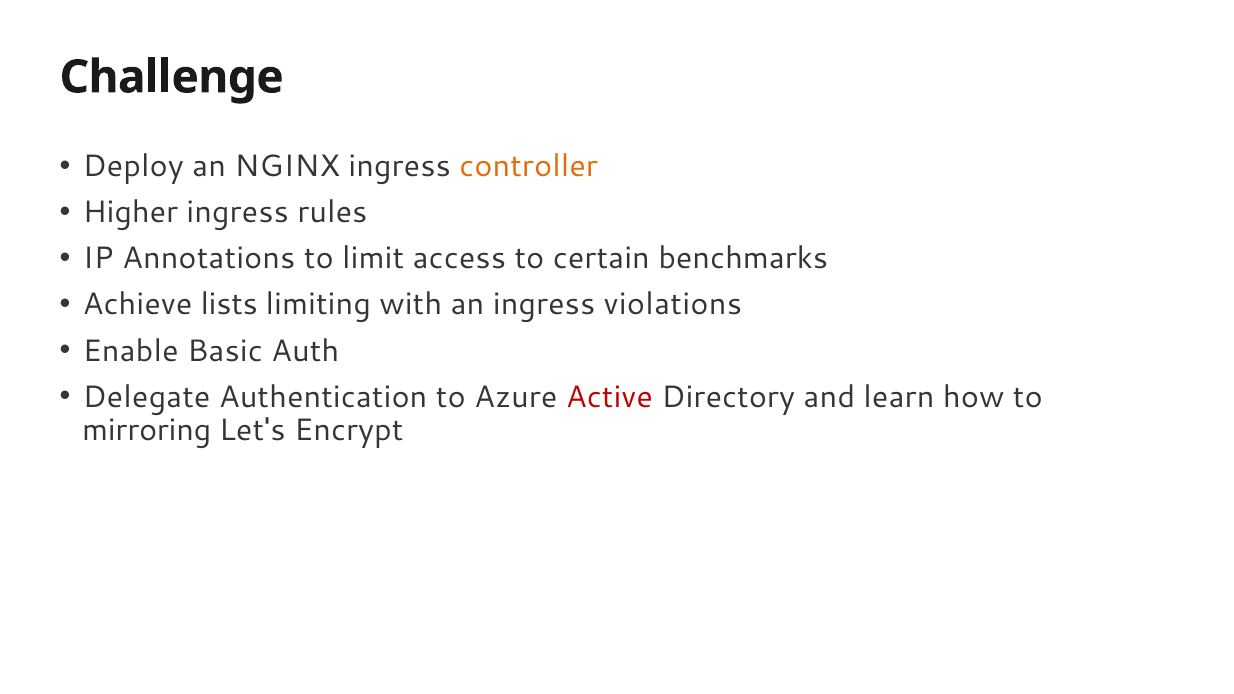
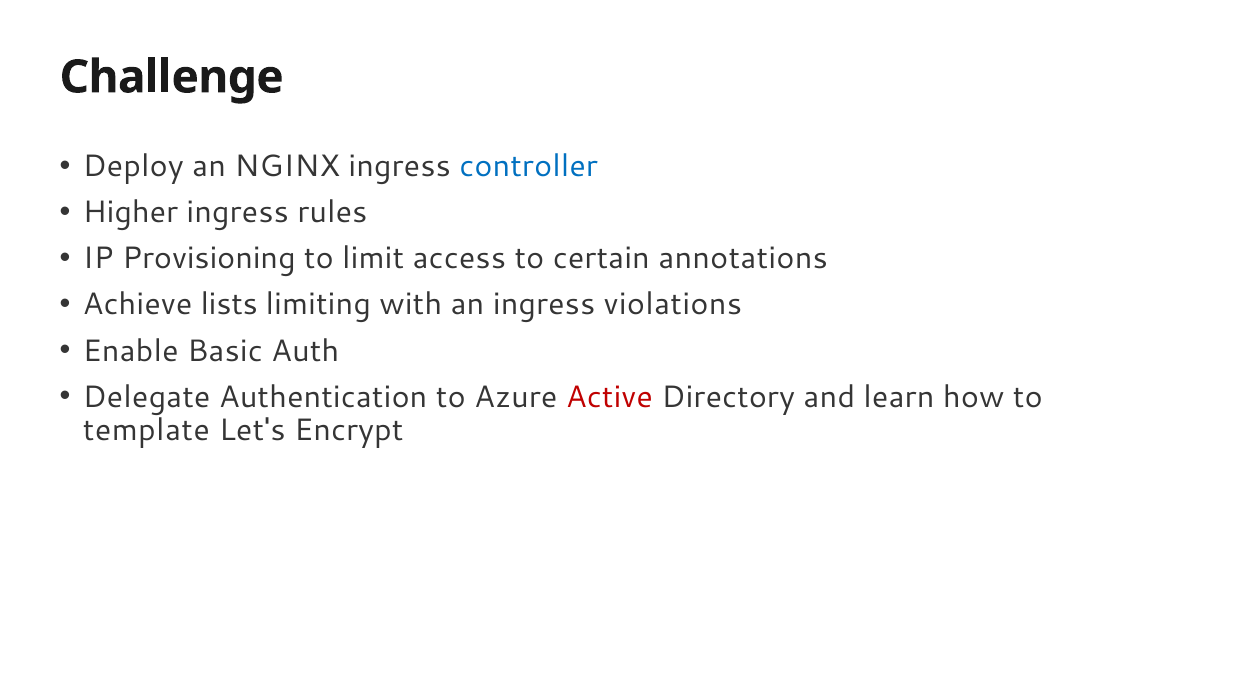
controller colour: orange -> blue
Annotations: Annotations -> Provisioning
benchmarks: benchmarks -> annotations
mirroring: mirroring -> template
